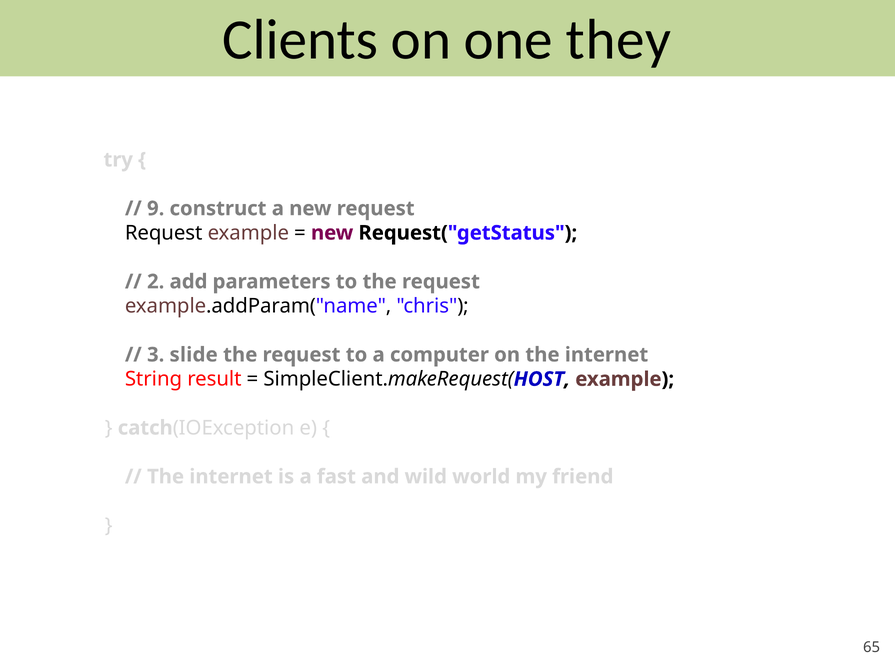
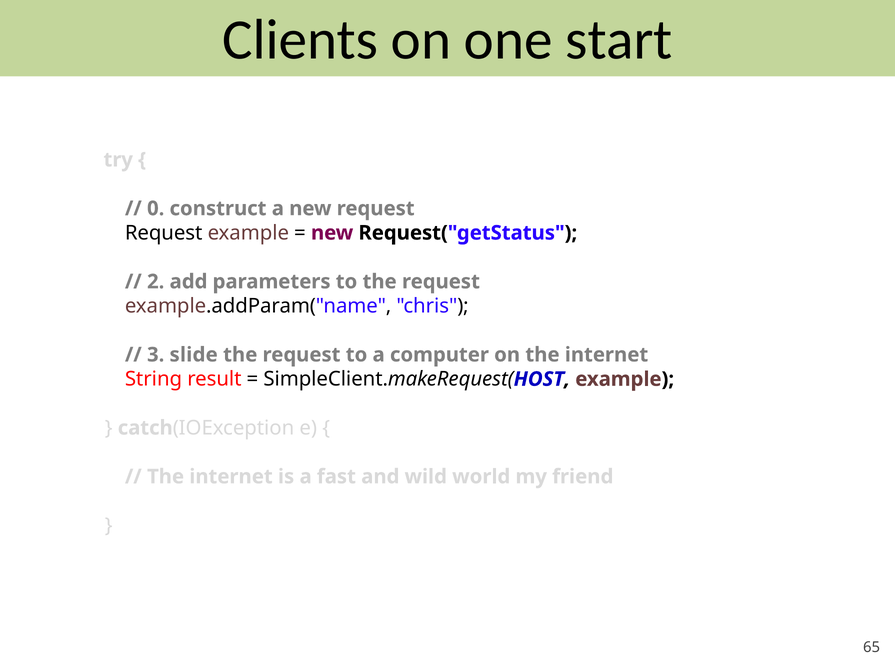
they: they -> start
9: 9 -> 0
